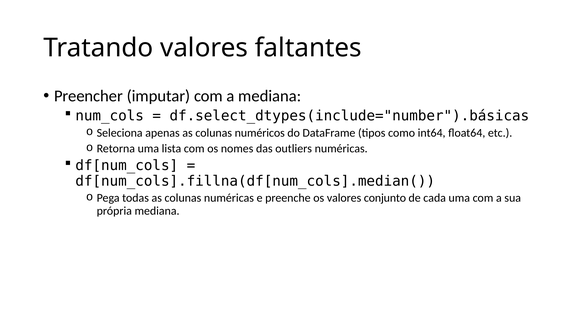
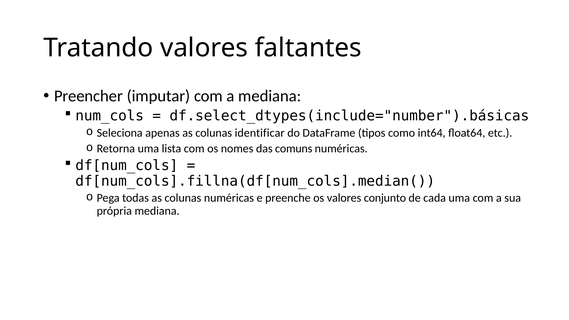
numéricos: numéricos -> identificar
outliers: outliers -> comuns
